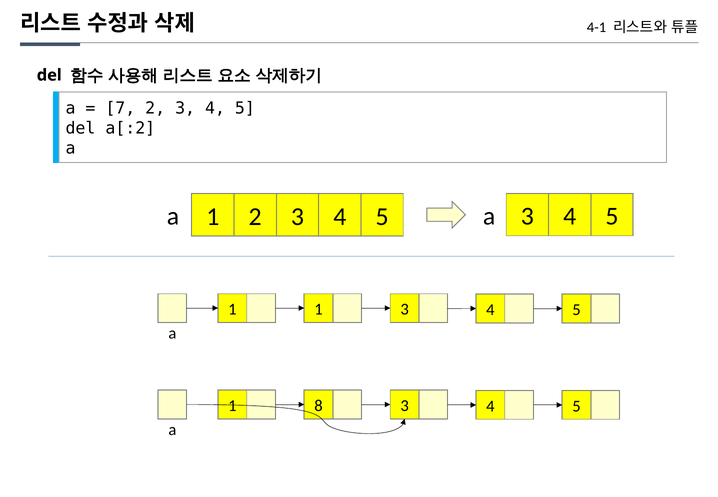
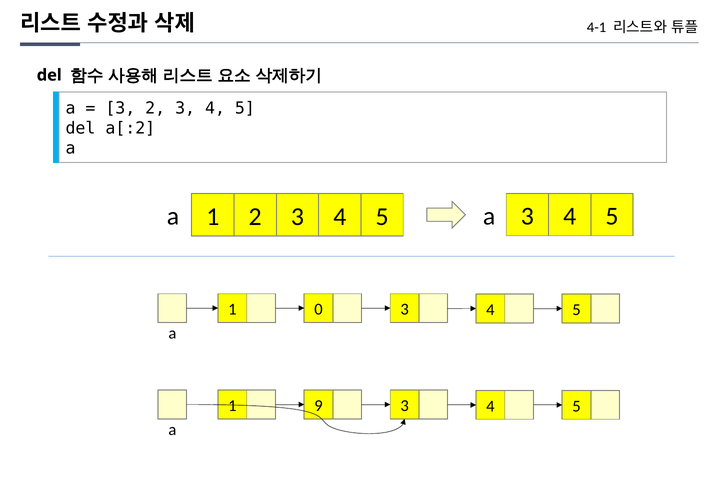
7 at (120, 108): 7 -> 3
1 1: 1 -> 0
8: 8 -> 9
